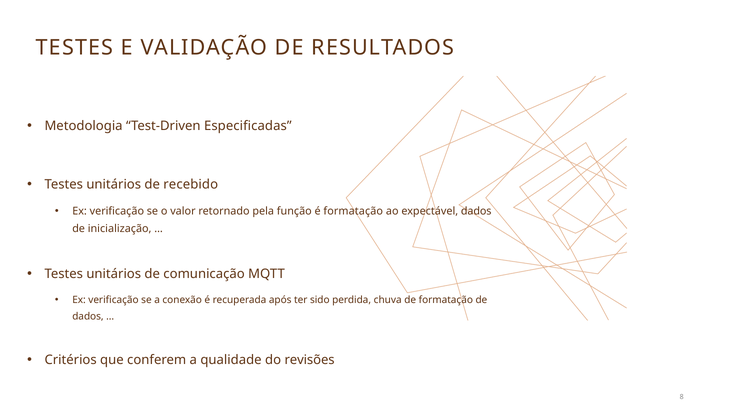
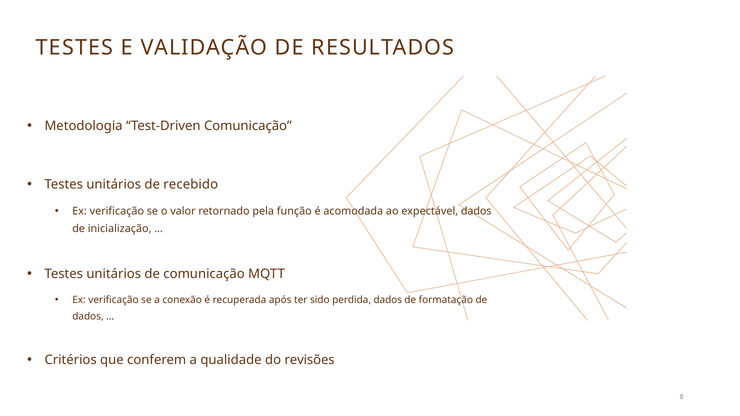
Test-Driven Especificadas: Especificadas -> Comunicação
é formatação: formatação -> acomodada
perdida chuva: chuva -> dados
